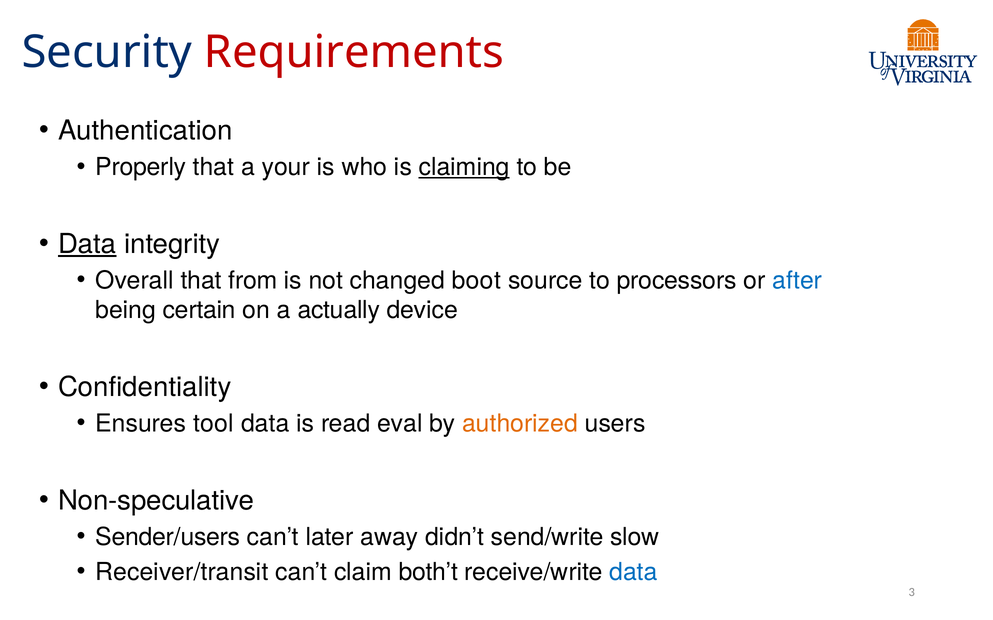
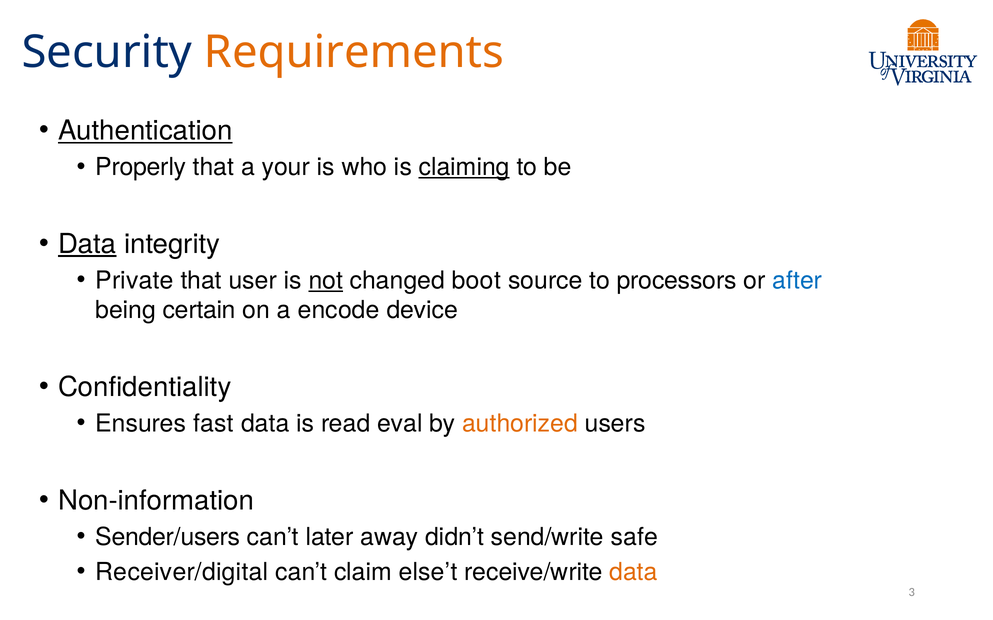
Requirements colour: red -> orange
Authentication underline: none -> present
Overall: Overall -> Private
from: from -> user
not underline: none -> present
actually: actually -> encode
tool: tool -> fast
Non-speculative: Non-speculative -> Non-information
slow: slow -> safe
Receiver/transit: Receiver/transit -> Receiver/digital
both’t: both’t -> else’t
data at (634, 572) colour: blue -> orange
